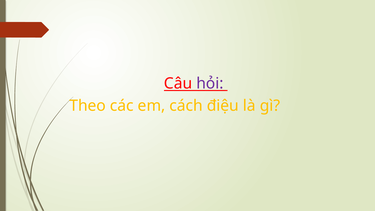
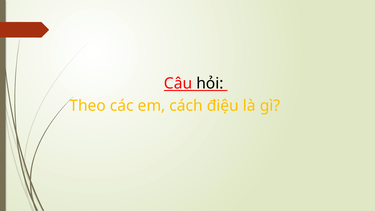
hỏi colour: purple -> black
